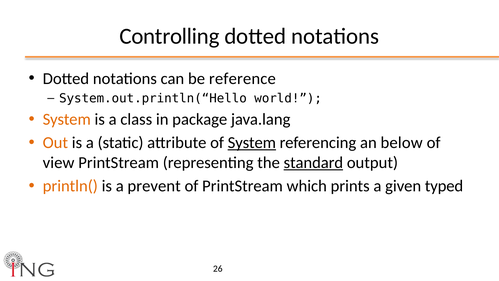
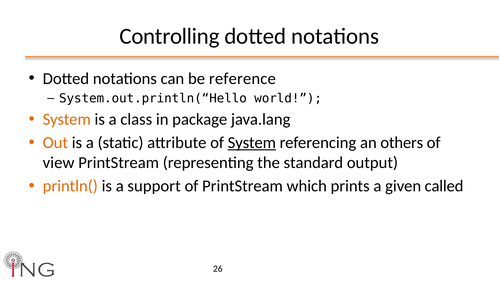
below: below -> others
standard underline: present -> none
prevent: prevent -> support
typed: typed -> called
